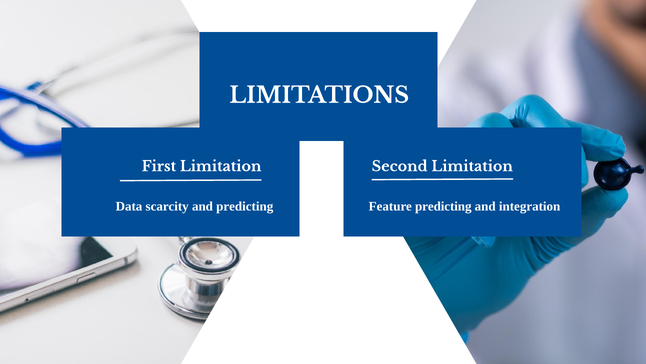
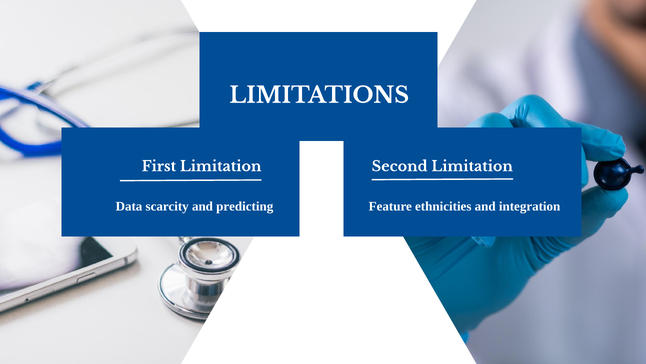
Feature predicting: predicting -> ethnicities
